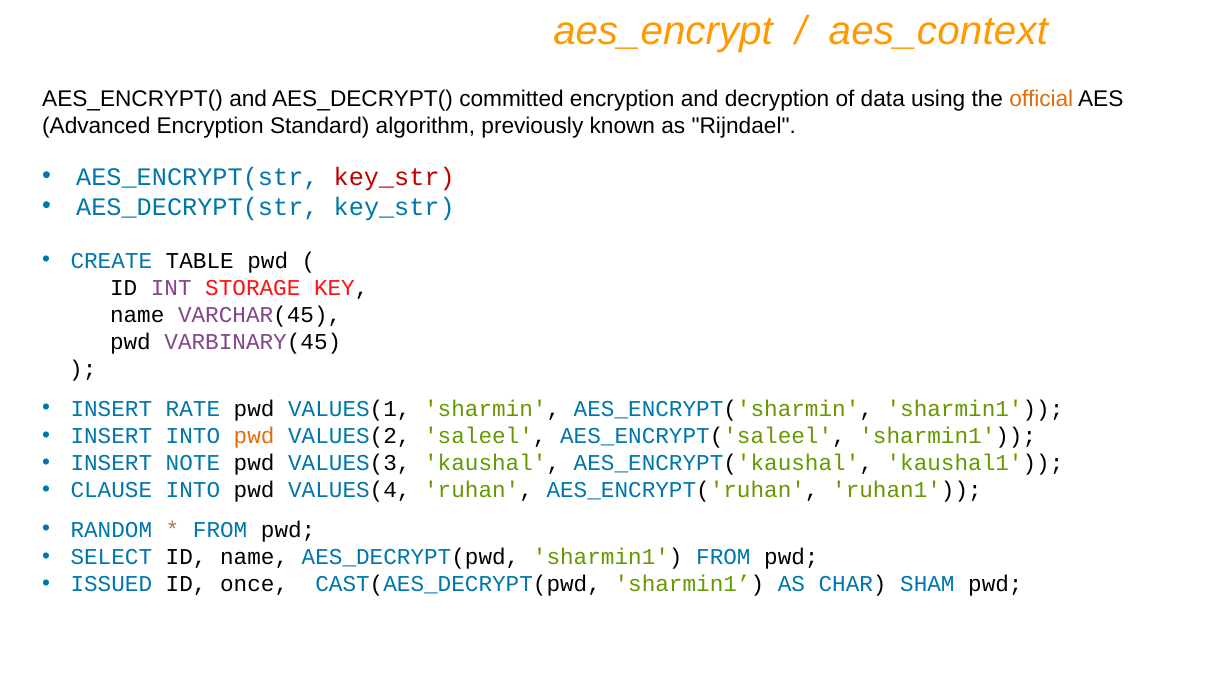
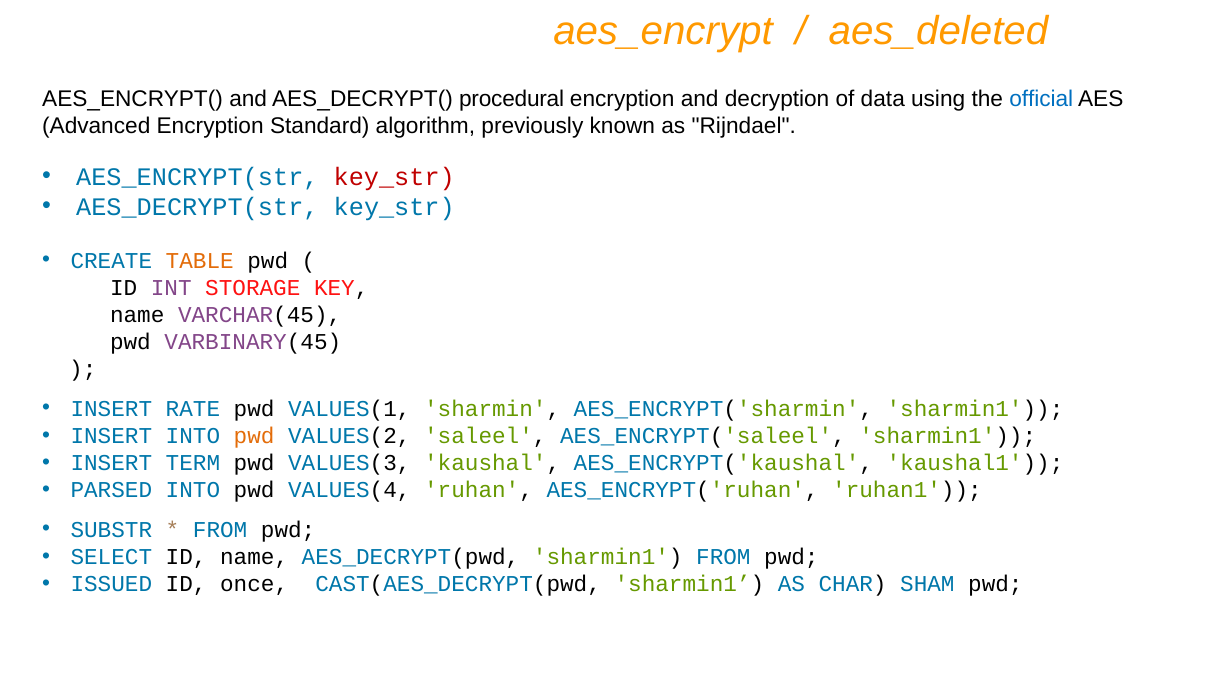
aes_context: aes_context -> aes_deleted
committed: committed -> procedural
official colour: orange -> blue
TABLE colour: black -> orange
NOTE: NOTE -> TERM
CLAUSE: CLAUSE -> PARSED
RANDOM: RANDOM -> SUBSTR
